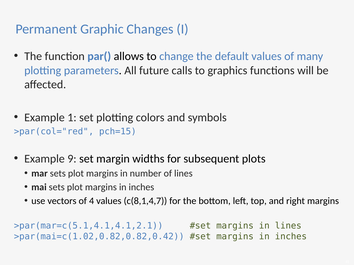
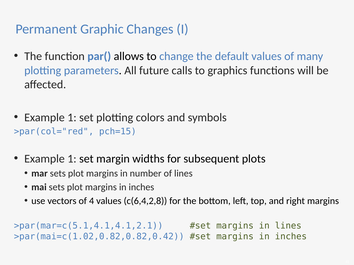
9 at (72, 159): 9 -> 1
c(8,1,4,7: c(8,1,4,7 -> c(6,4,2,8
